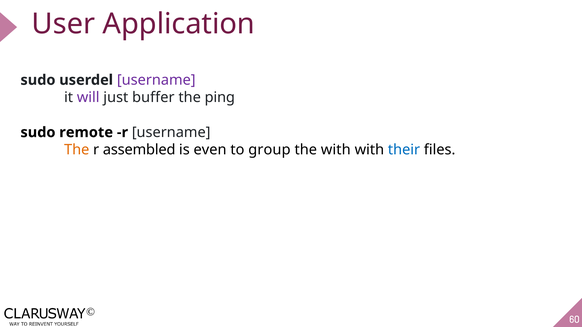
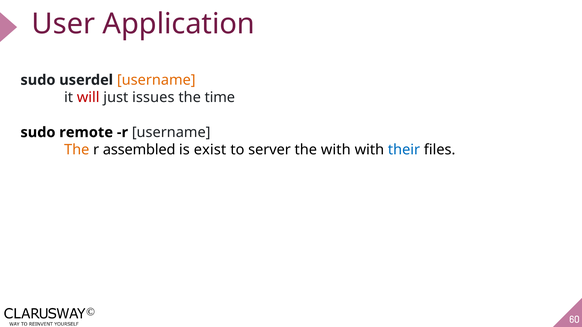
username at (156, 80) colour: purple -> orange
will colour: purple -> red
buffer: buffer -> issues
ping: ping -> time
even: even -> exist
group: group -> server
